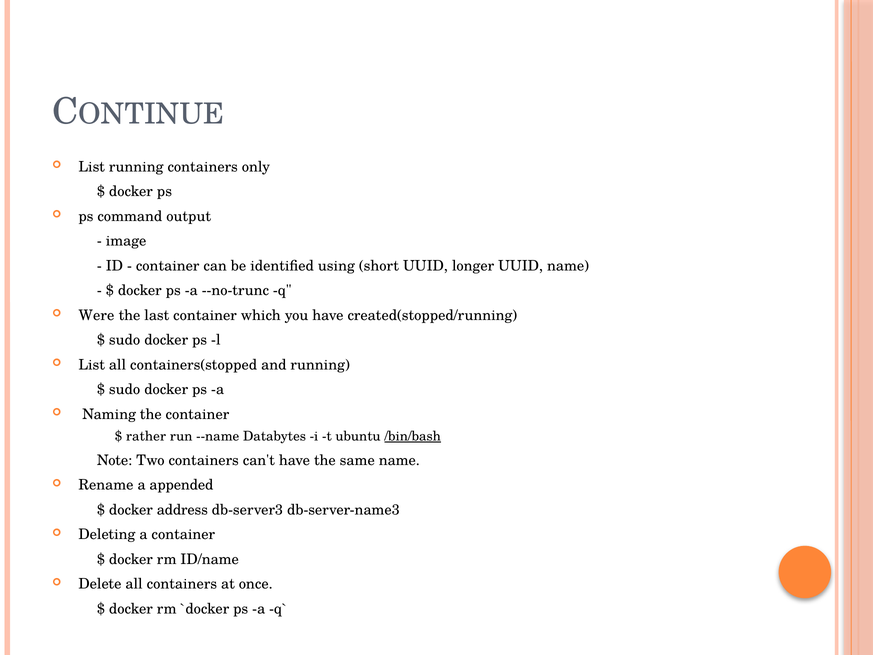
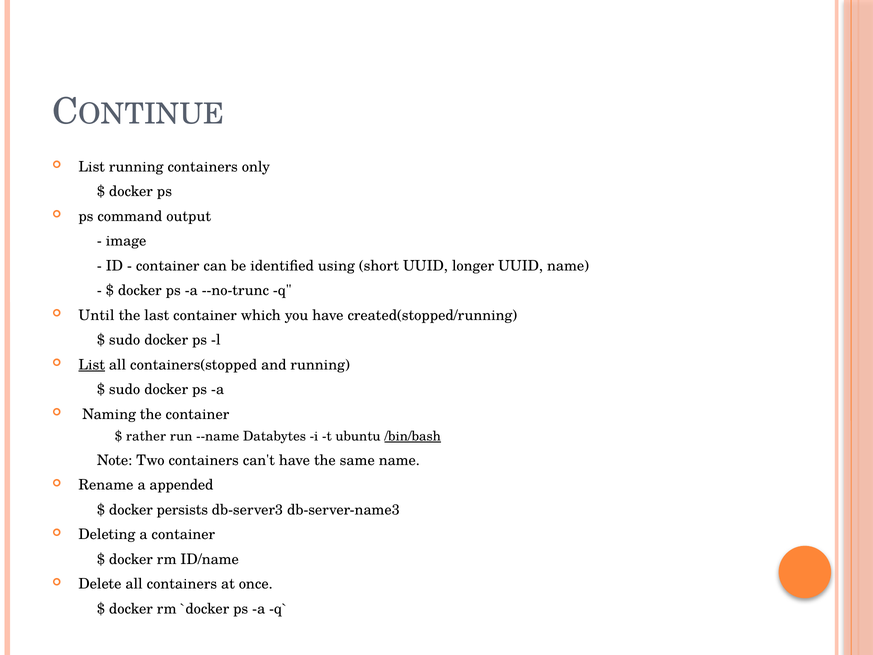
Were: Were -> Until
List at (92, 365) underline: none -> present
address: address -> persists
